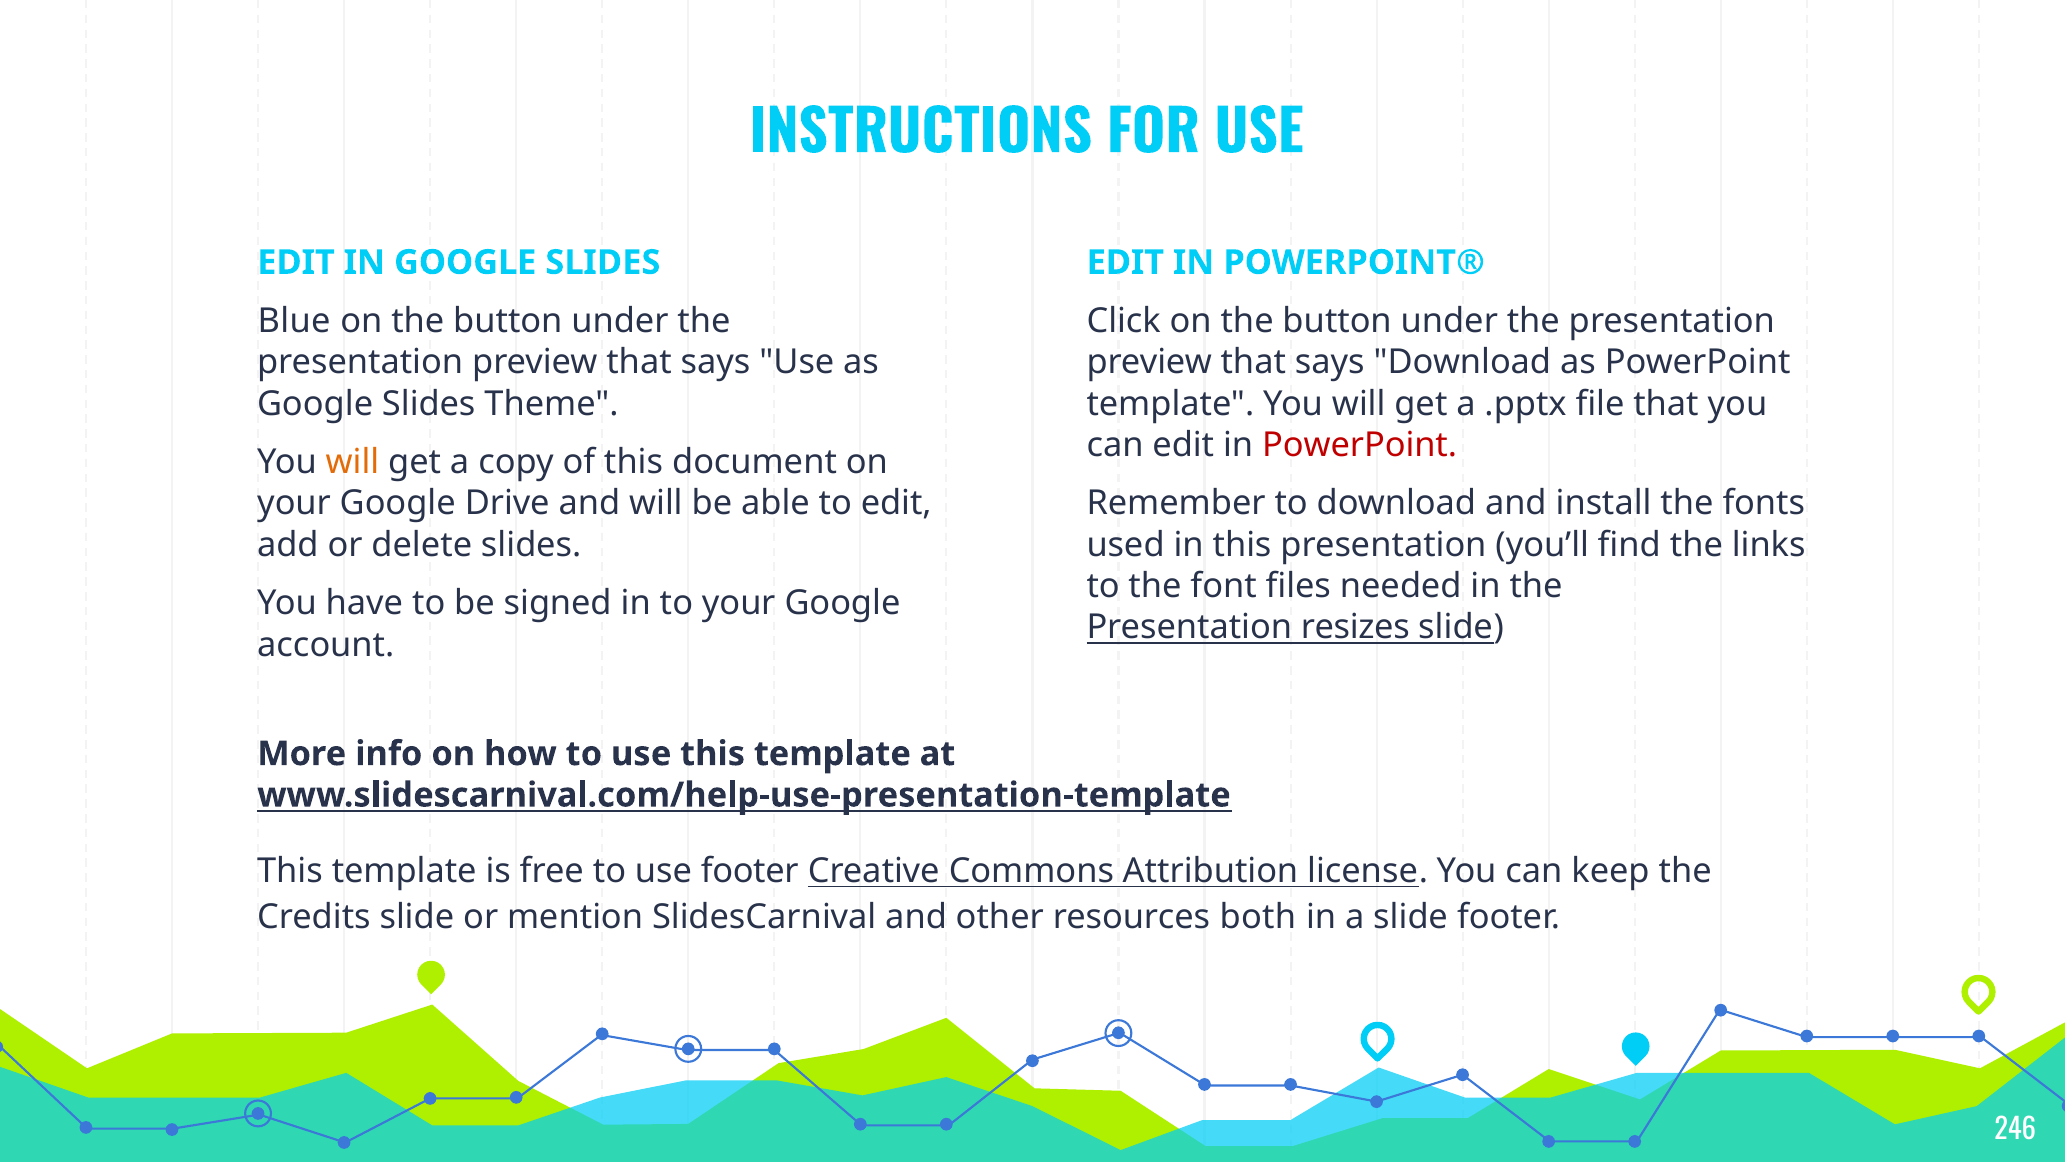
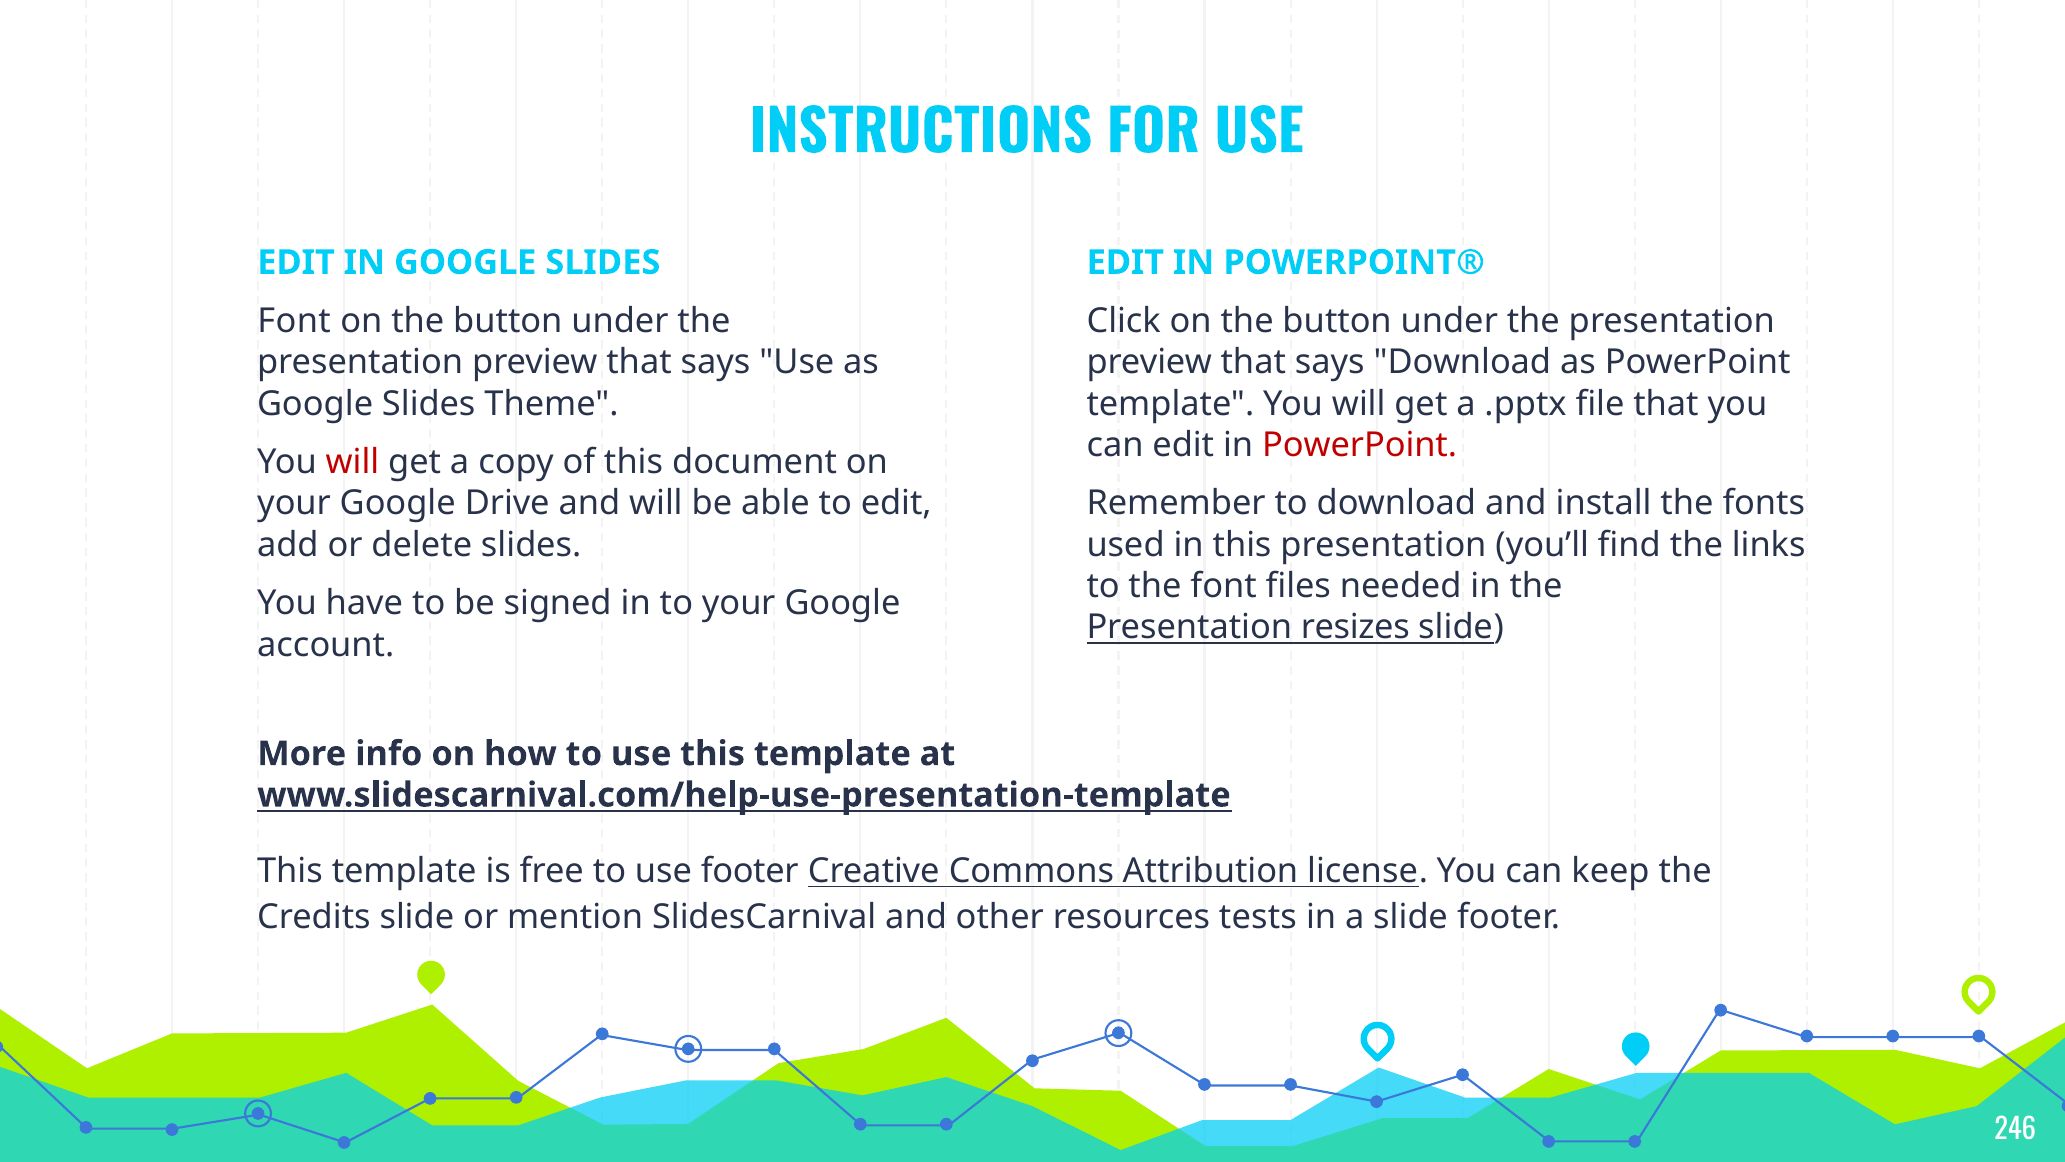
Blue at (294, 321): Blue -> Font
will at (352, 462) colour: orange -> red
both: both -> tests
